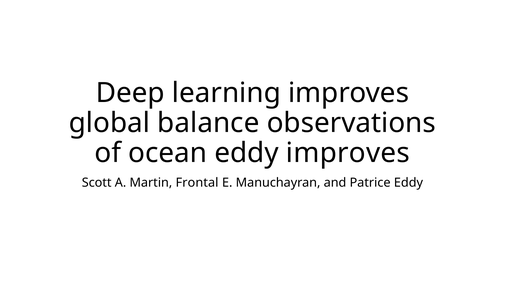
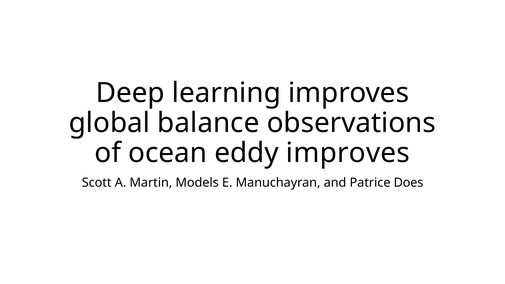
Frontal: Frontal -> Models
Patrice Eddy: Eddy -> Does
